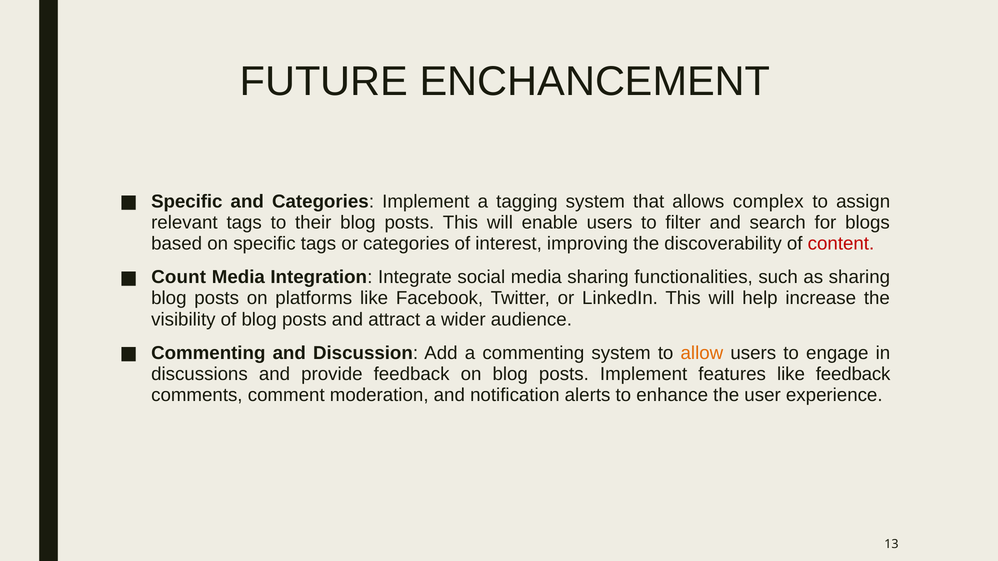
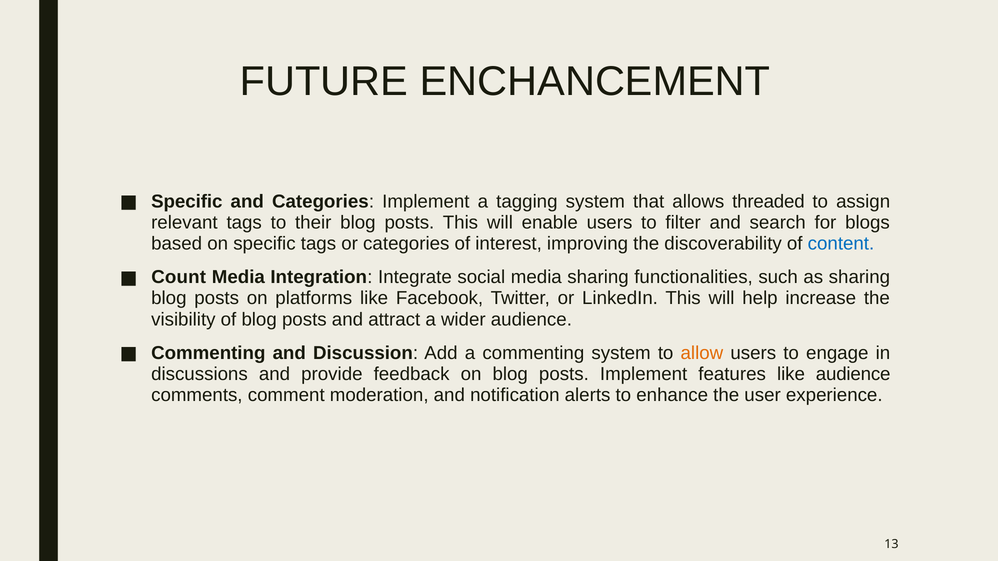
complex: complex -> threaded
content colour: red -> blue
like feedback: feedback -> audience
